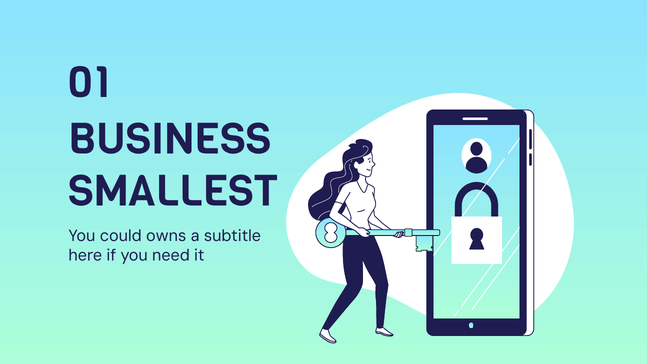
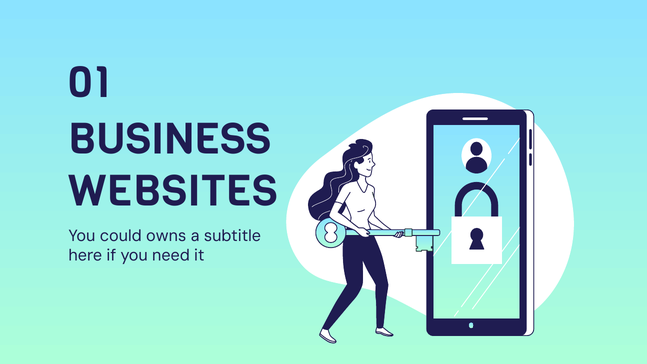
SMALLEST: SMALLEST -> WEBSITES
